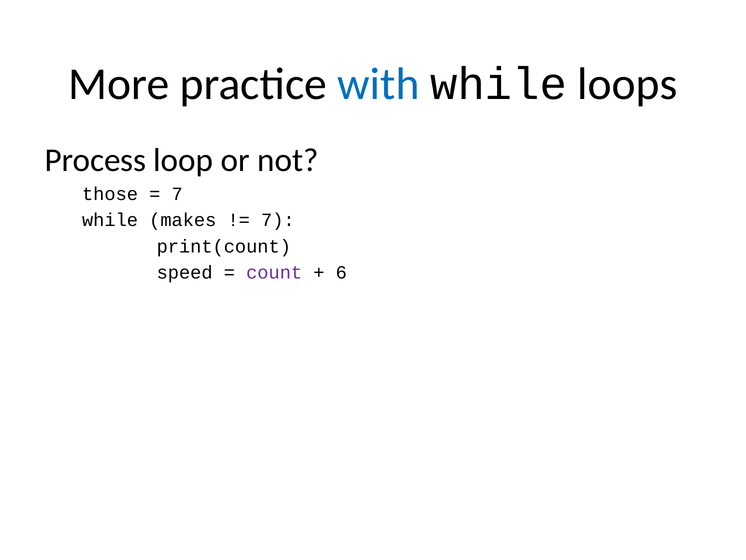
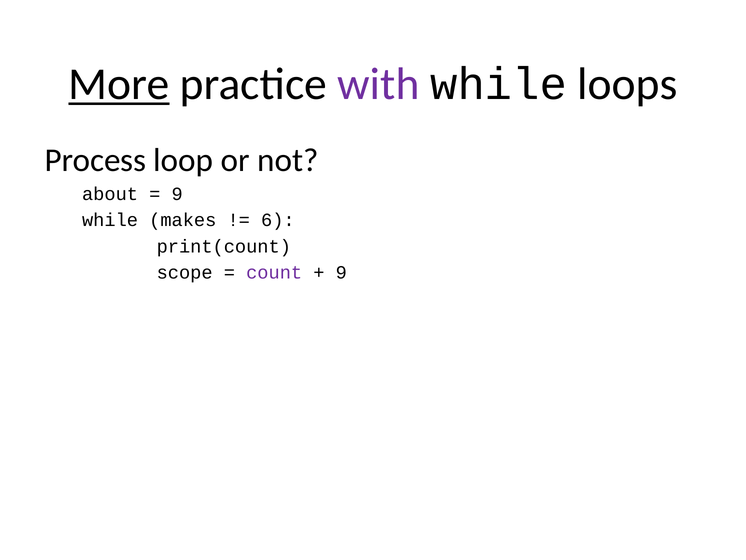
More underline: none -> present
with colour: blue -> purple
those: those -> about
7 at (177, 194): 7 -> 9
7 at (278, 220): 7 -> 6
speed: speed -> scope
6 at (341, 272): 6 -> 9
